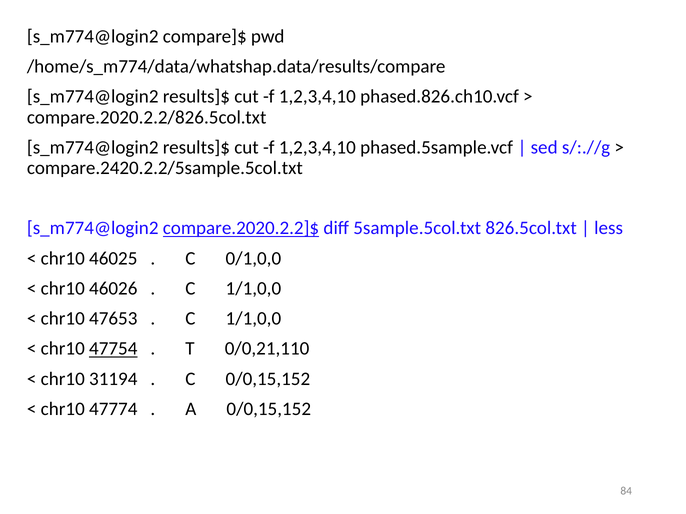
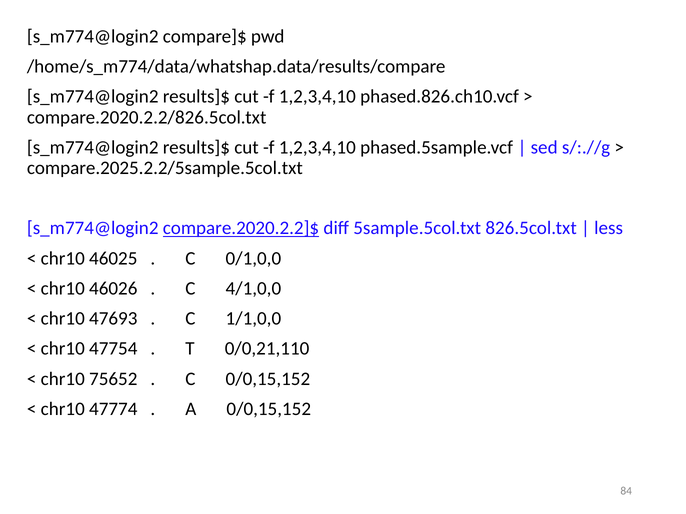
compare.2420.2.2/5sample.5col.txt: compare.2420.2.2/5sample.5col.txt -> compare.2025.2.2/5sample.5col.txt
1/1,0,0 at (253, 289): 1/1,0,0 -> 4/1,0,0
47653: 47653 -> 47693
47754 underline: present -> none
31194: 31194 -> 75652
